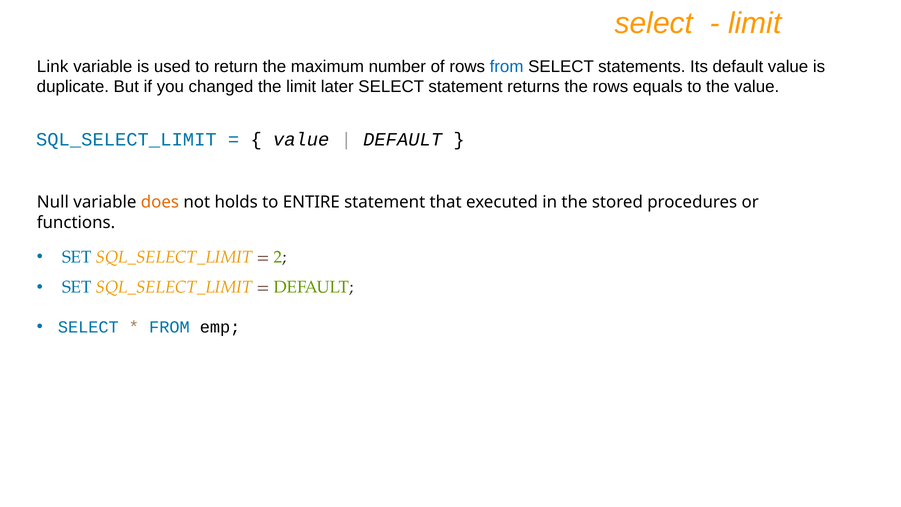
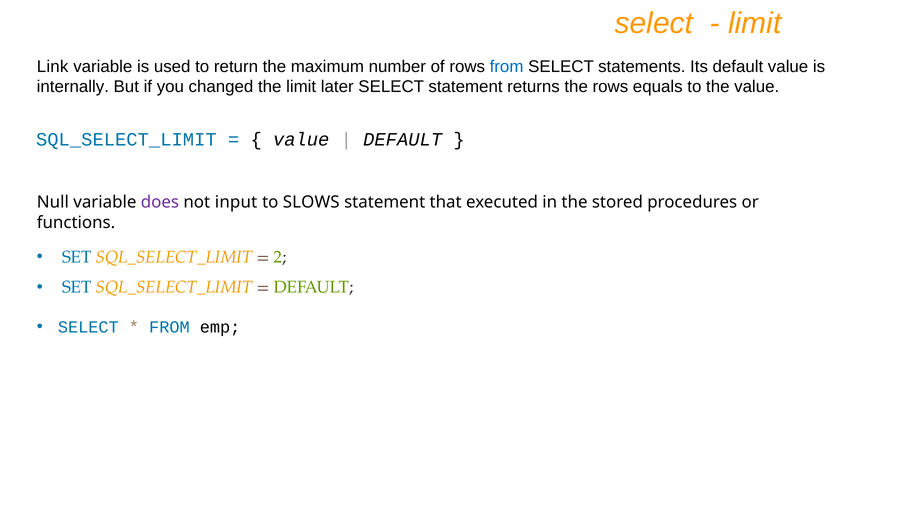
duplicate: duplicate -> internally
does colour: orange -> purple
holds: holds -> input
ENTIRE: ENTIRE -> SLOWS
